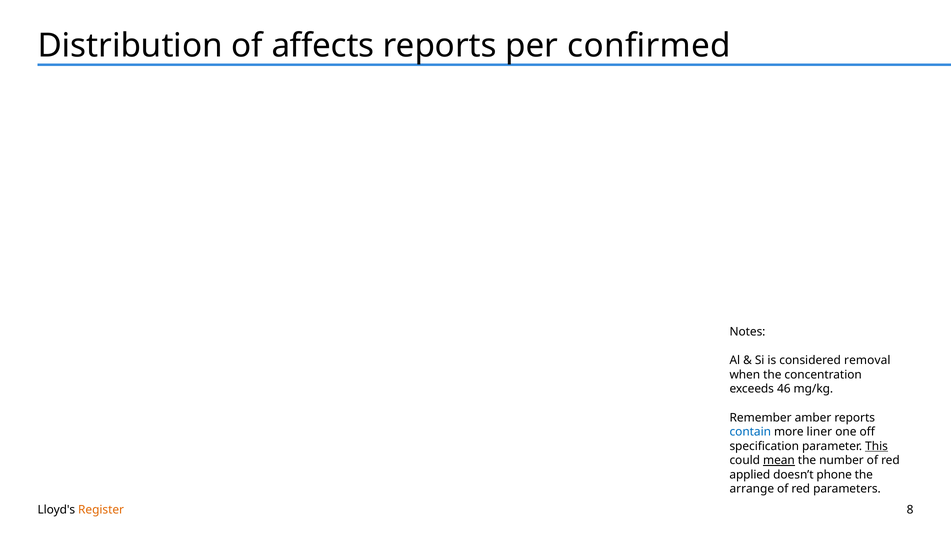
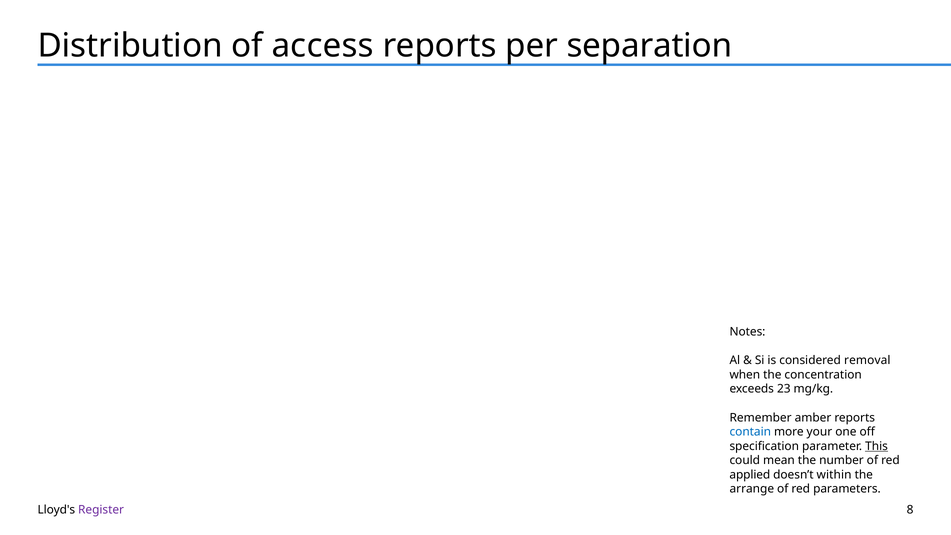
affects: affects -> access
confirmed: confirmed -> separation
46: 46 -> 23
liner: liner -> your
mean underline: present -> none
phone: phone -> within
Register colour: orange -> purple
